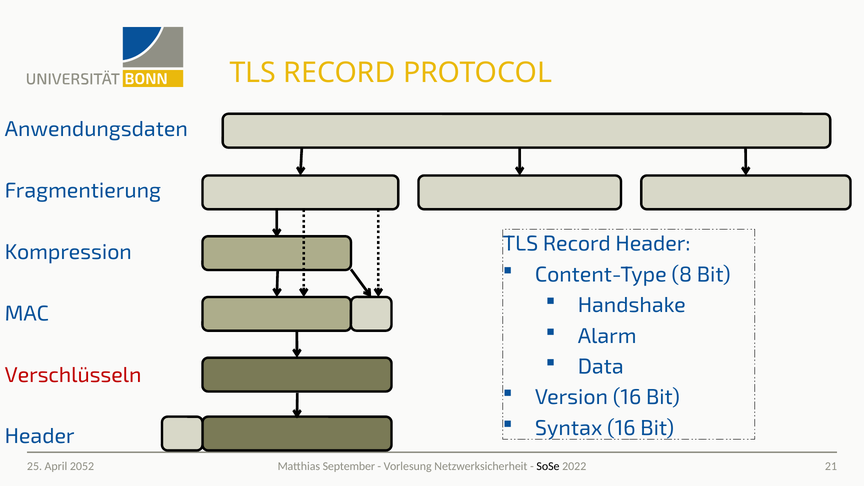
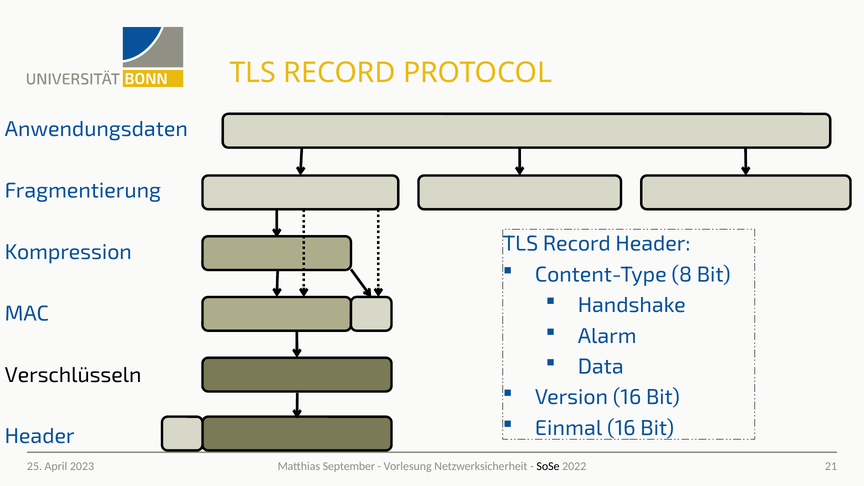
Verschlüsseln colour: red -> black
Syntax: Syntax -> Einmal
2052: 2052 -> 2023
